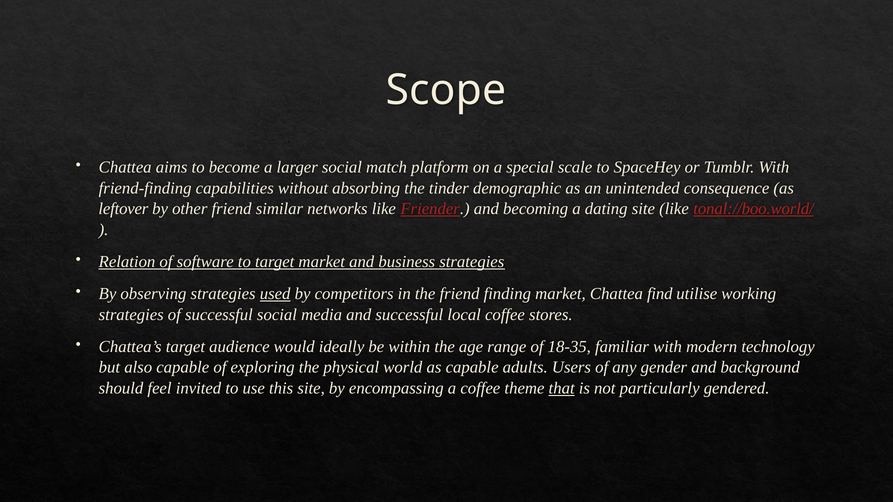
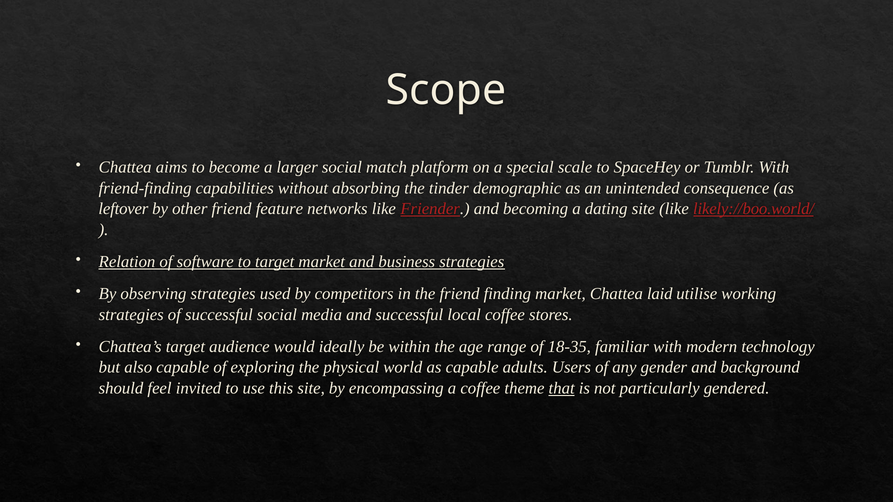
similar: similar -> feature
tonal://boo.world/: tonal://boo.world/ -> likely://boo.world/
used underline: present -> none
find: find -> laid
